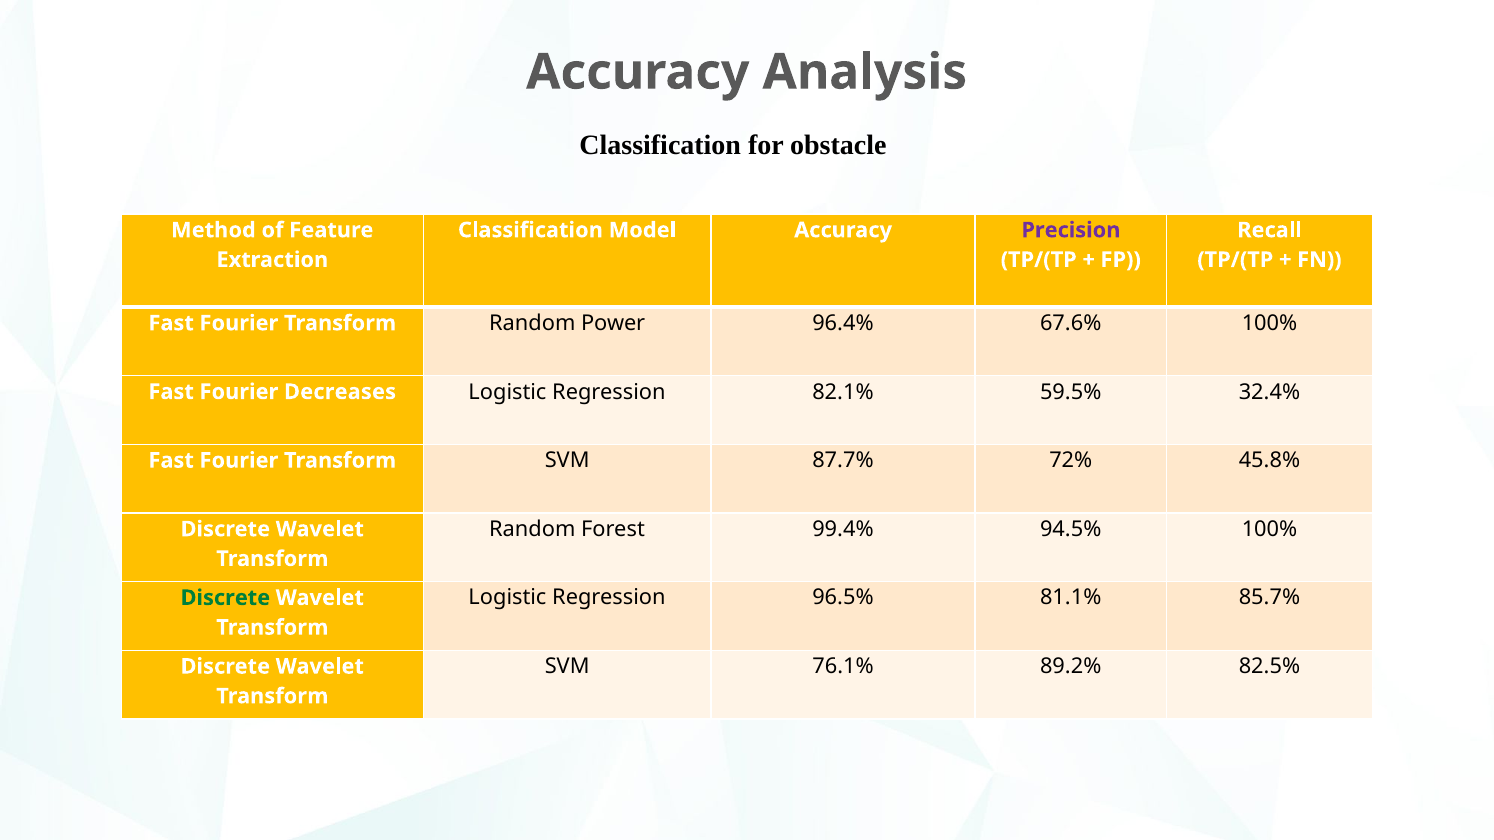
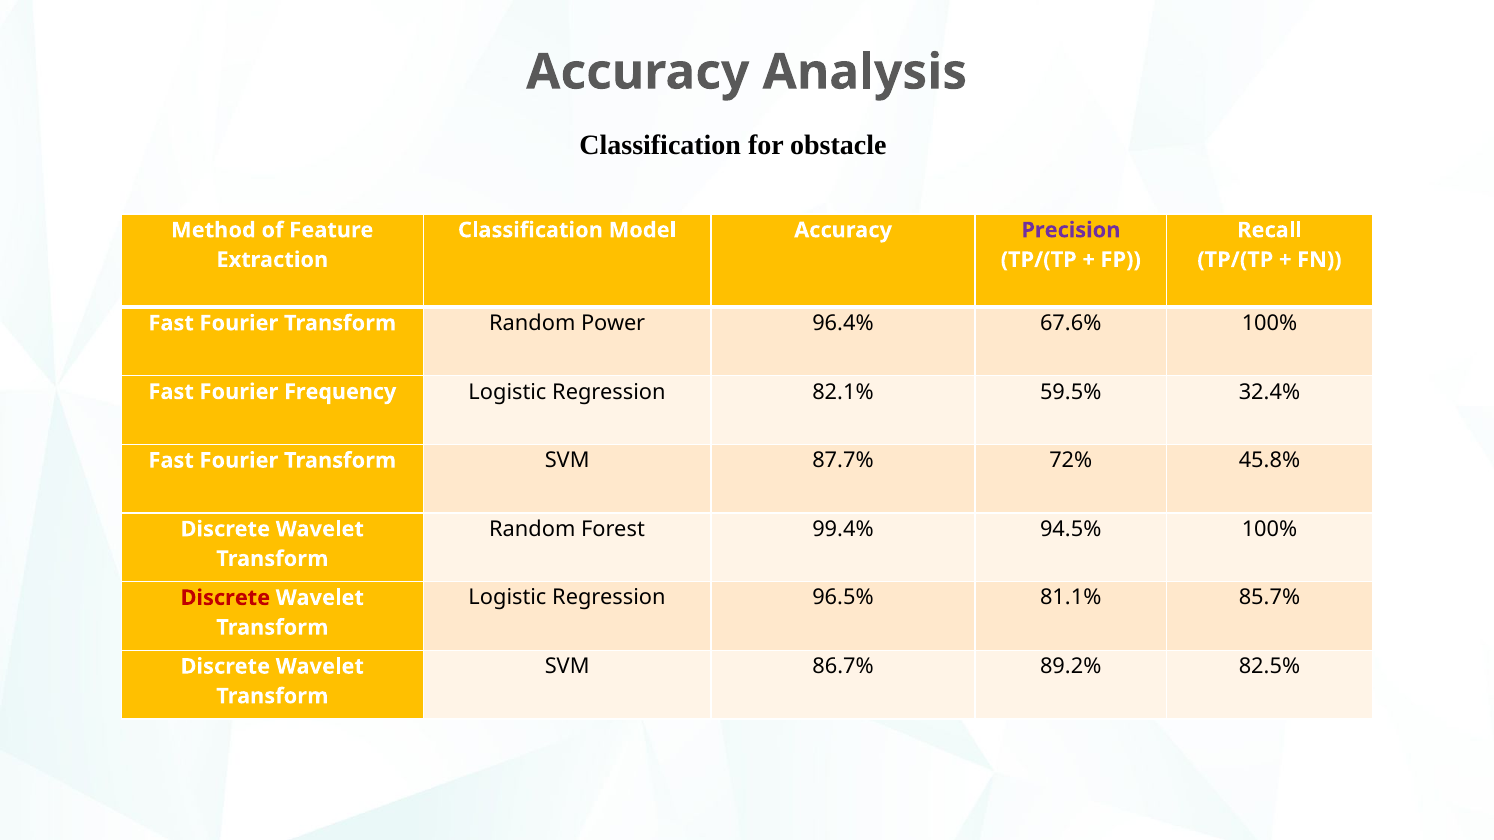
Decreases: Decreases -> Frequency
Discrete at (225, 598) colour: green -> red
76.1%: 76.1% -> 86.7%
